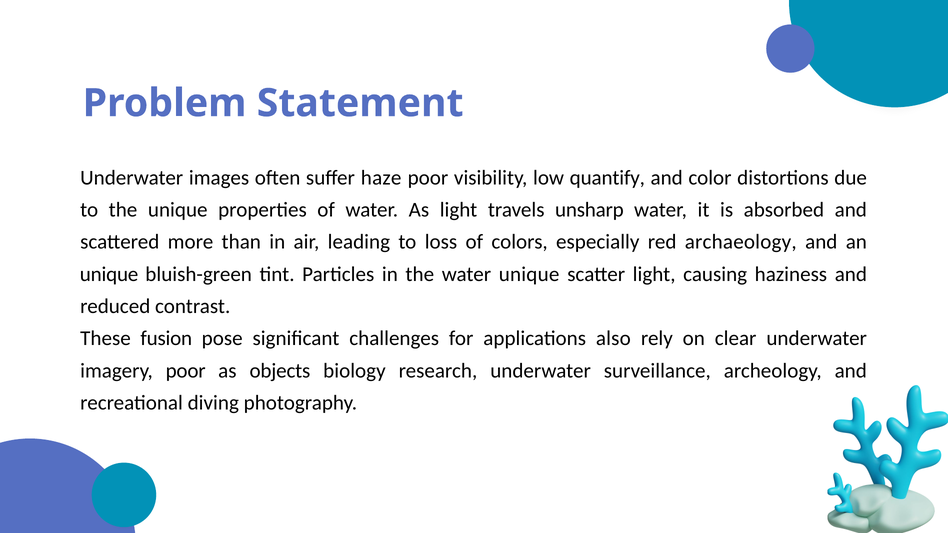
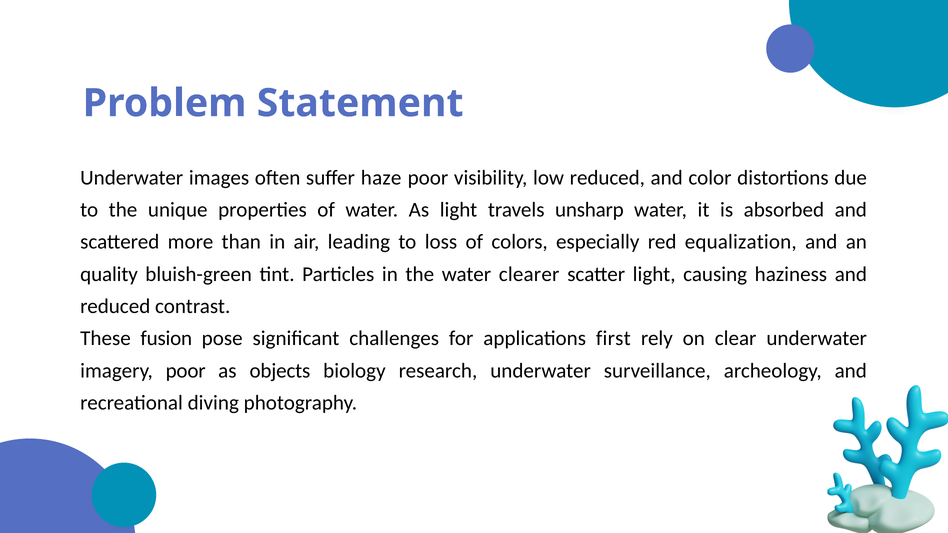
low quantify: quantify -> reduced
archaeology: archaeology -> equalization
unique at (109, 274): unique -> quality
water unique: unique -> clearer
also: also -> first
